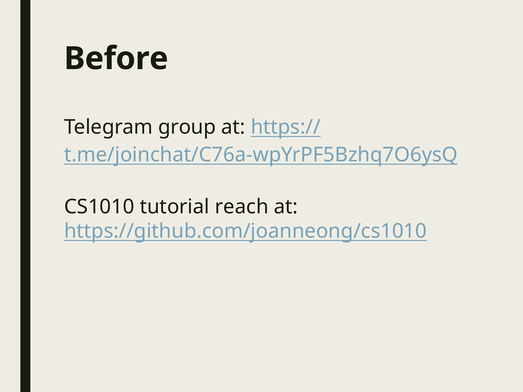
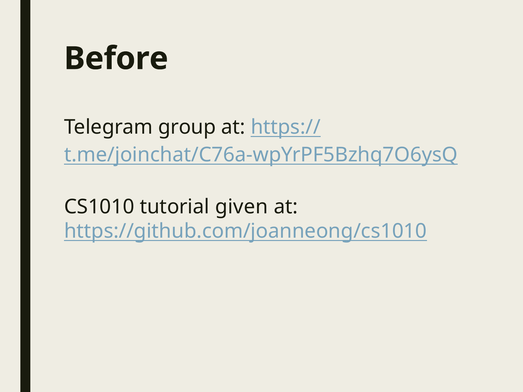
reach: reach -> given
